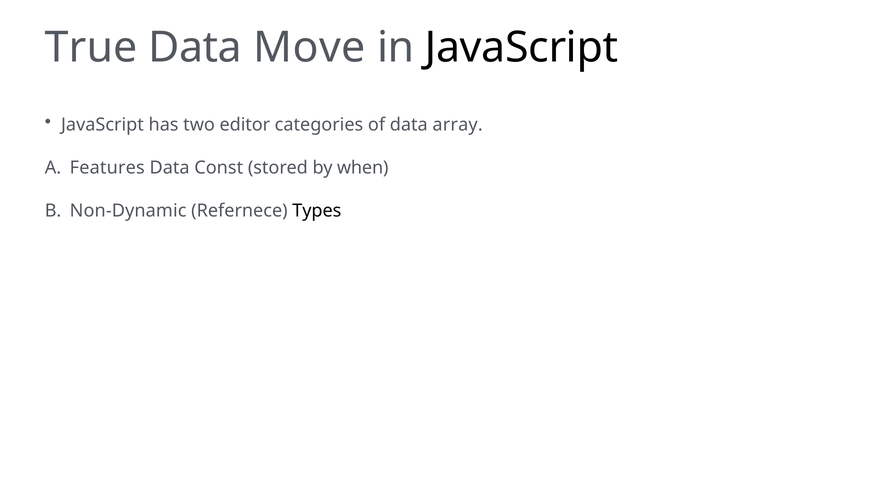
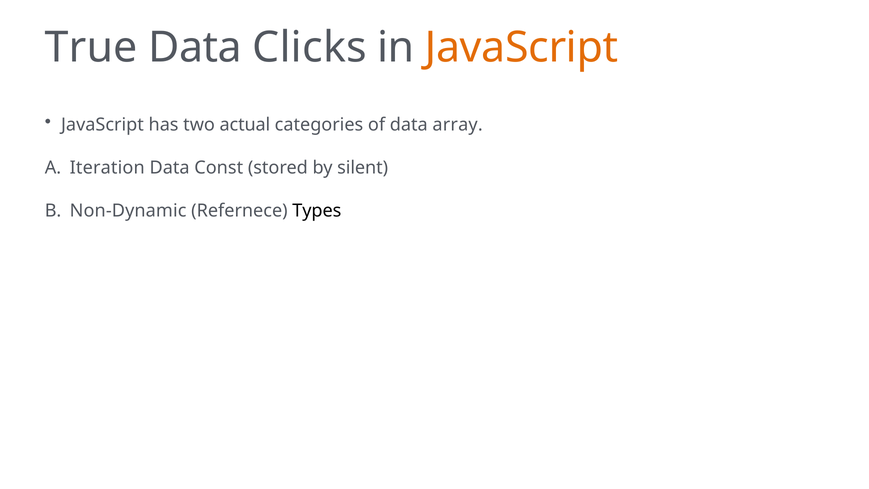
Move: Move -> Clicks
JavaScript at (521, 47) colour: black -> orange
editor: editor -> actual
Features: Features -> Iteration
when: when -> silent
